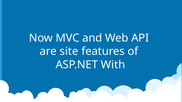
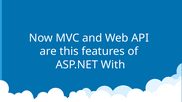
site: site -> this
